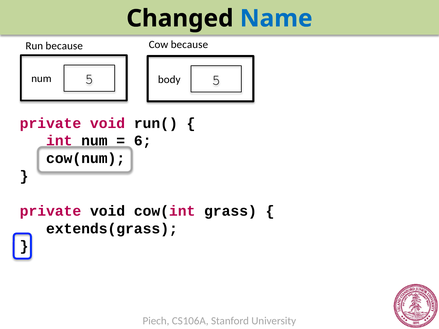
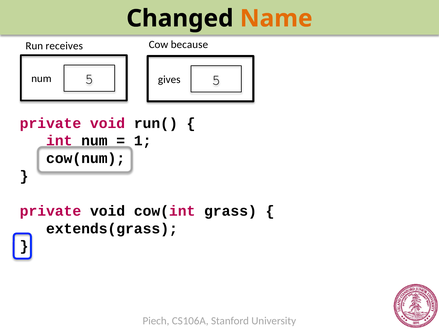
Name colour: blue -> orange
Run because: because -> receives
body: body -> gives
6: 6 -> 1
